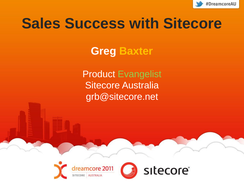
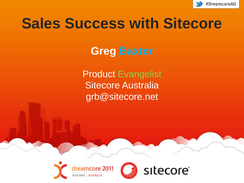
Baxter colour: yellow -> light blue
